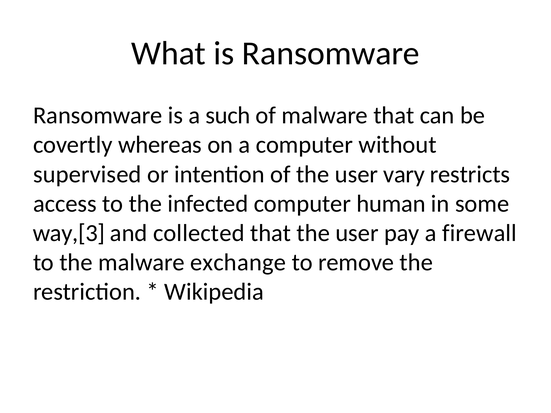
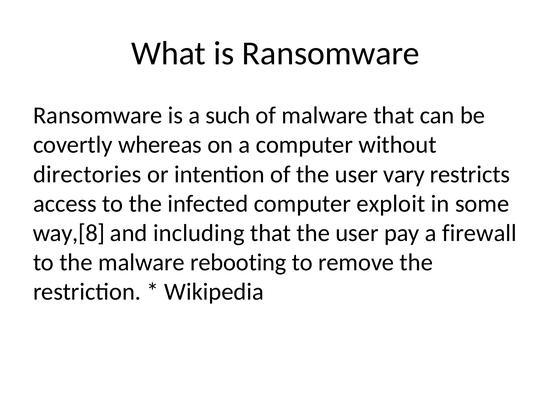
supervised: supervised -> directories
human: human -> exploit
way,[3: way,[3 -> way,[8
collected: collected -> including
exchange: exchange -> rebooting
